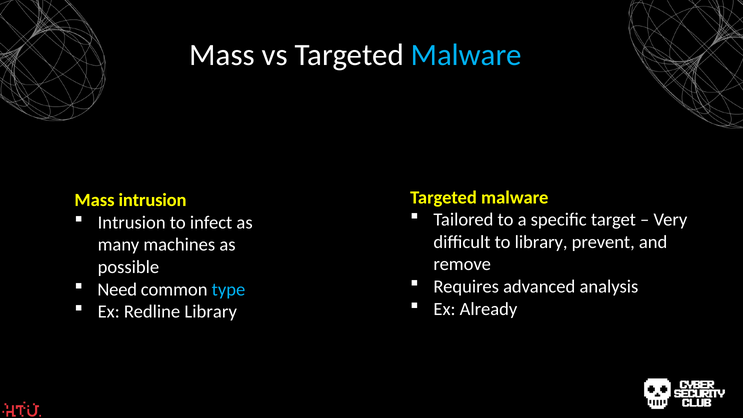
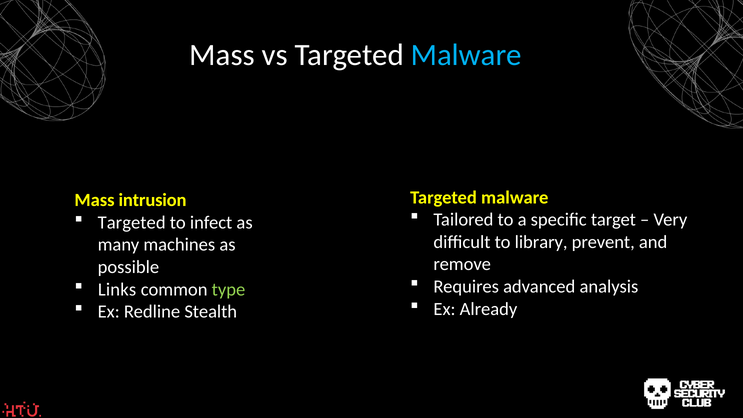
Intrusion at (132, 222): Intrusion -> Targeted
Need: Need -> Links
type colour: light blue -> light green
Redline Library: Library -> Stealth
